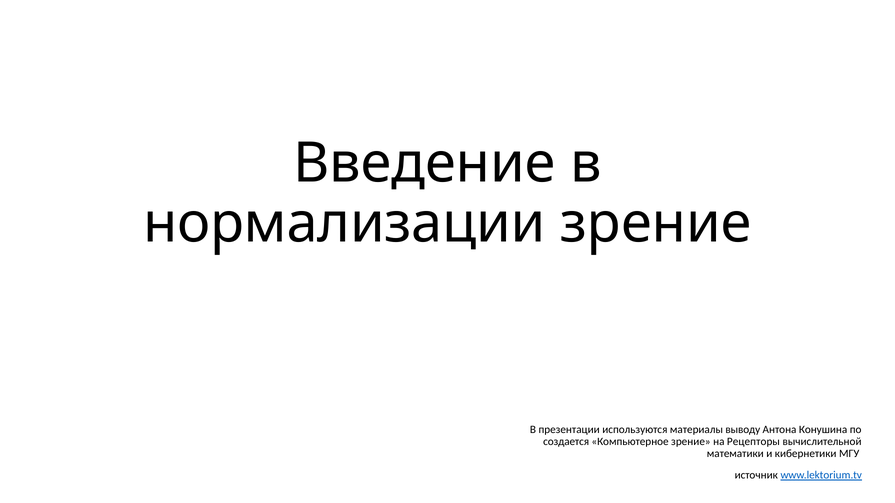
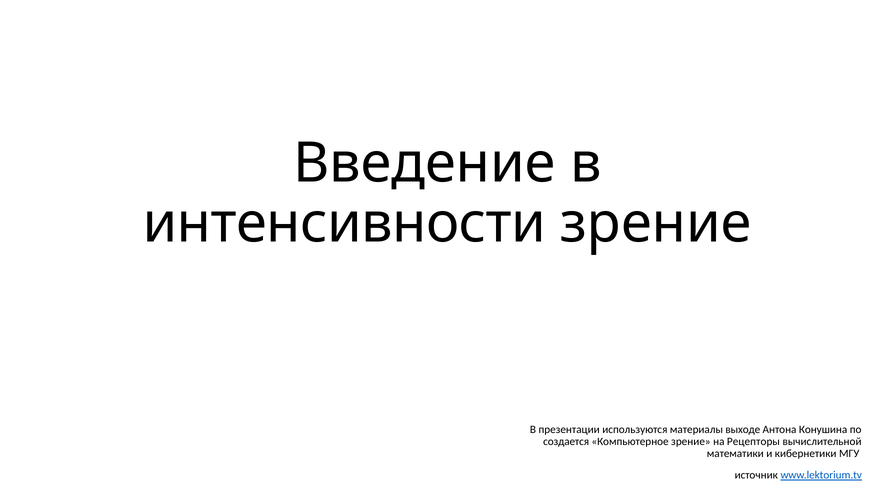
нормализации: нормализации -> интенсивности
выводу: выводу -> выходе
